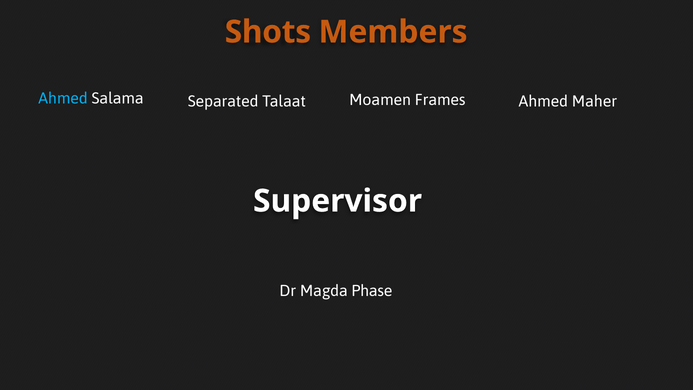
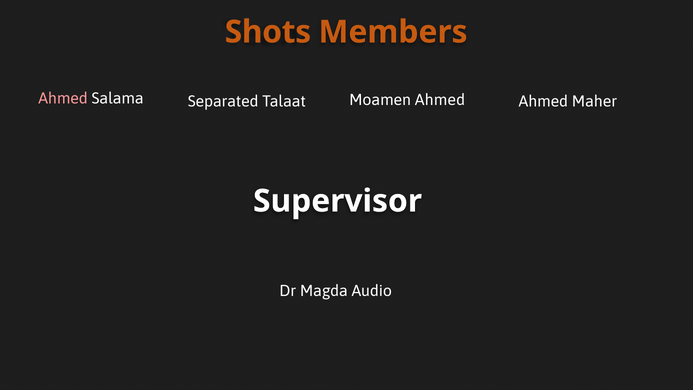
Ahmed at (63, 99) colour: light blue -> pink
Moamen Frames: Frames -> Ahmed
Phase: Phase -> Audio
